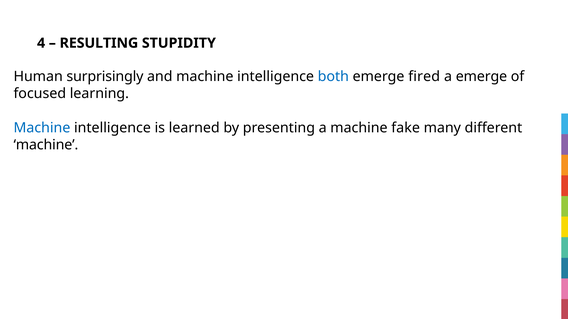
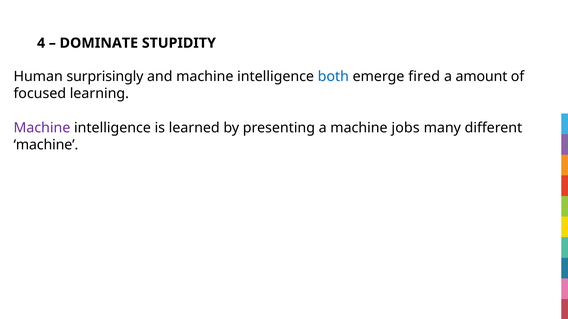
RESULTING: RESULTING -> DOMINATE
a emerge: emerge -> amount
Machine at (42, 128) colour: blue -> purple
fake: fake -> jobs
